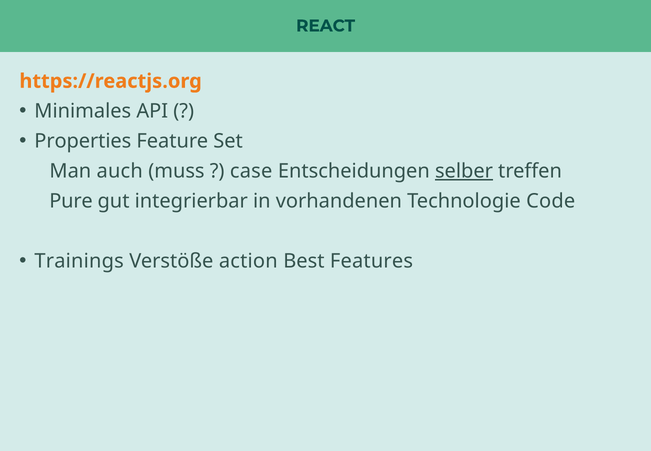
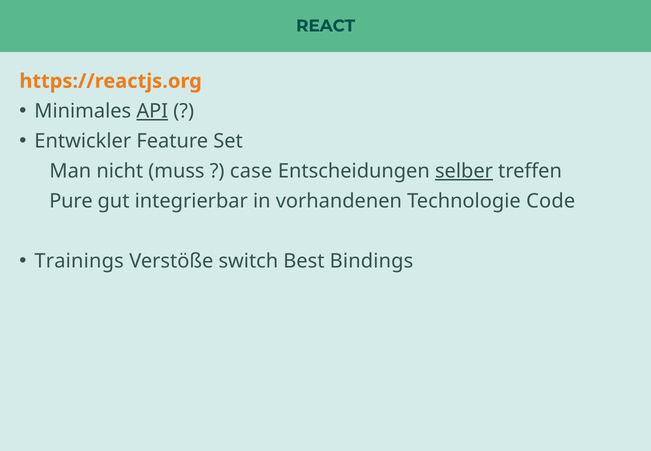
API underline: none -> present
Properties: Properties -> Entwickler
auch: auch -> nicht
action: action -> switch
Features: Features -> Bindings
